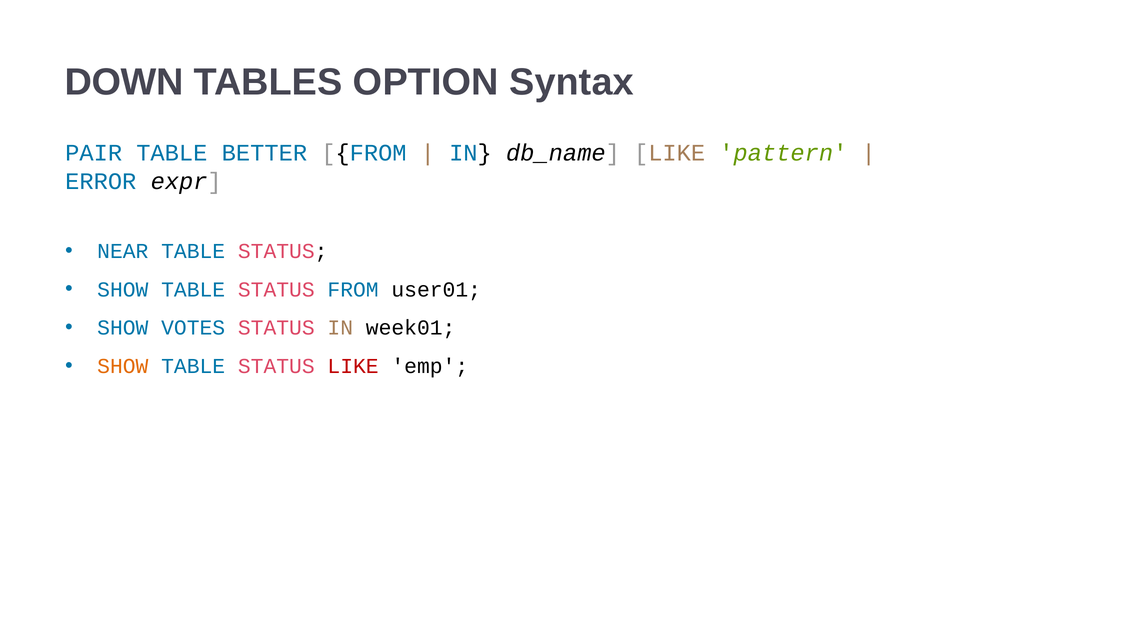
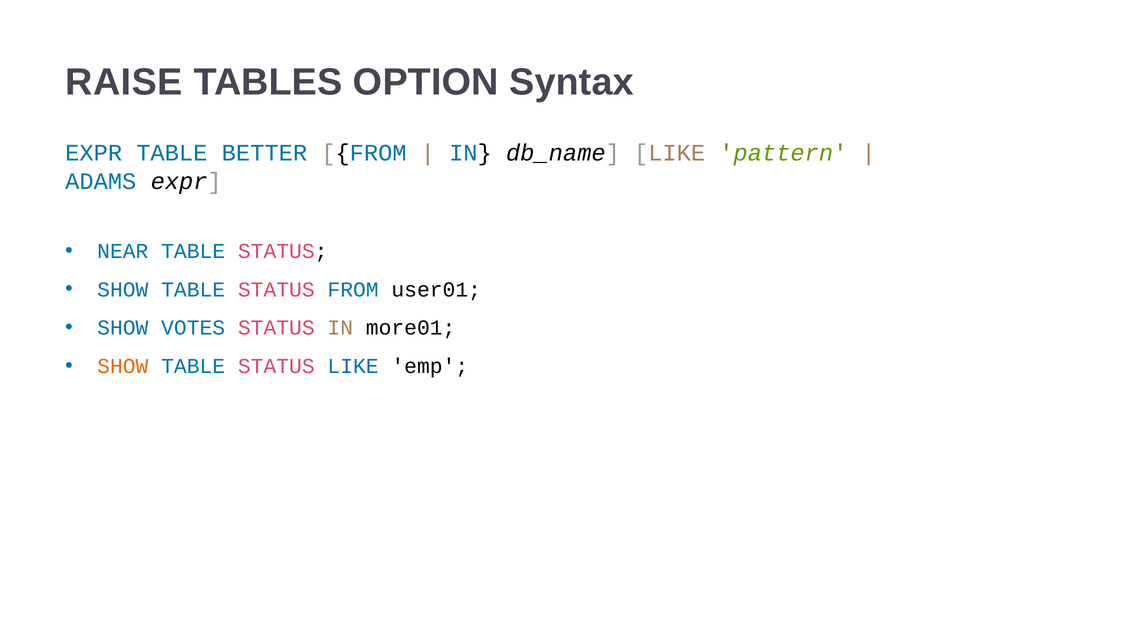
DOWN: DOWN -> RAISE
PAIR at (94, 153): PAIR -> EXPR
ERROR: ERROR -> ADAMS
week01: week01 -> more01
LIKE at (353, 366) colour: red -> blue
